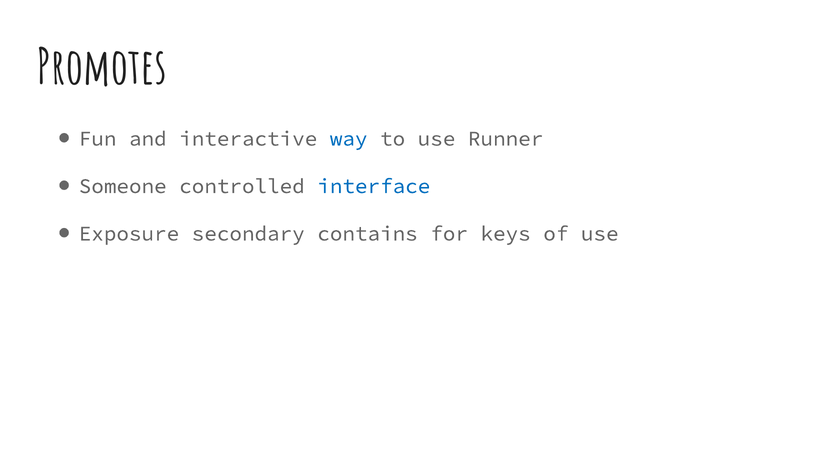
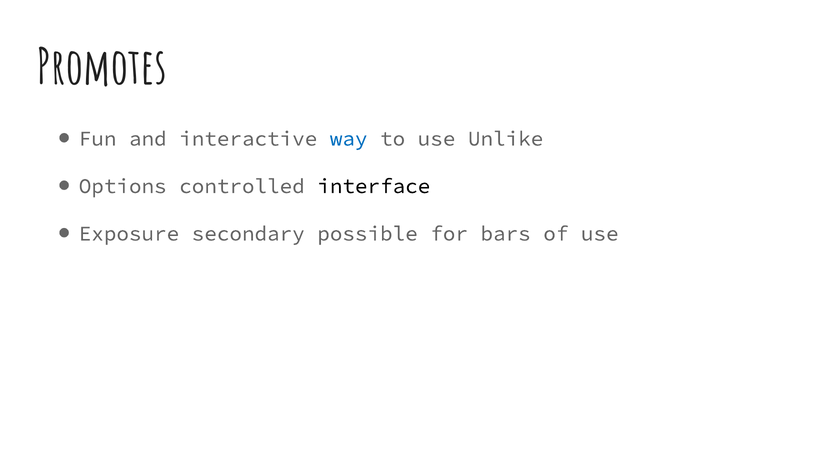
Runner: Runner -> Unlike
Someone: Someone -> Options
interface colour: blue -> black
contains: contains -> possible
keys: keys -> bars
